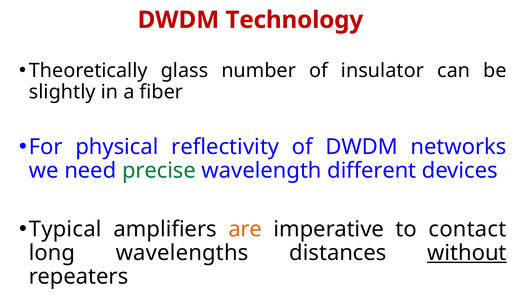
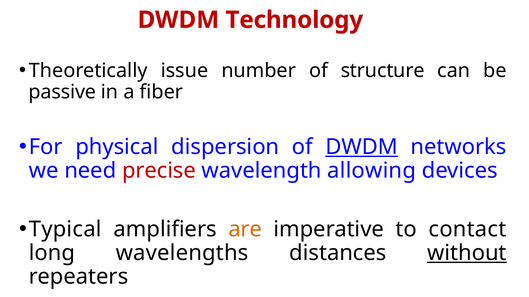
glass: glass -> issue
insulator: insulator -> structure
slightly: slightly -> passive
reflectivity: reflectivity -> dispersion
DWDM at (362, 147) underline: none -> present
precise colour: green -> red
different: different -> allowing
